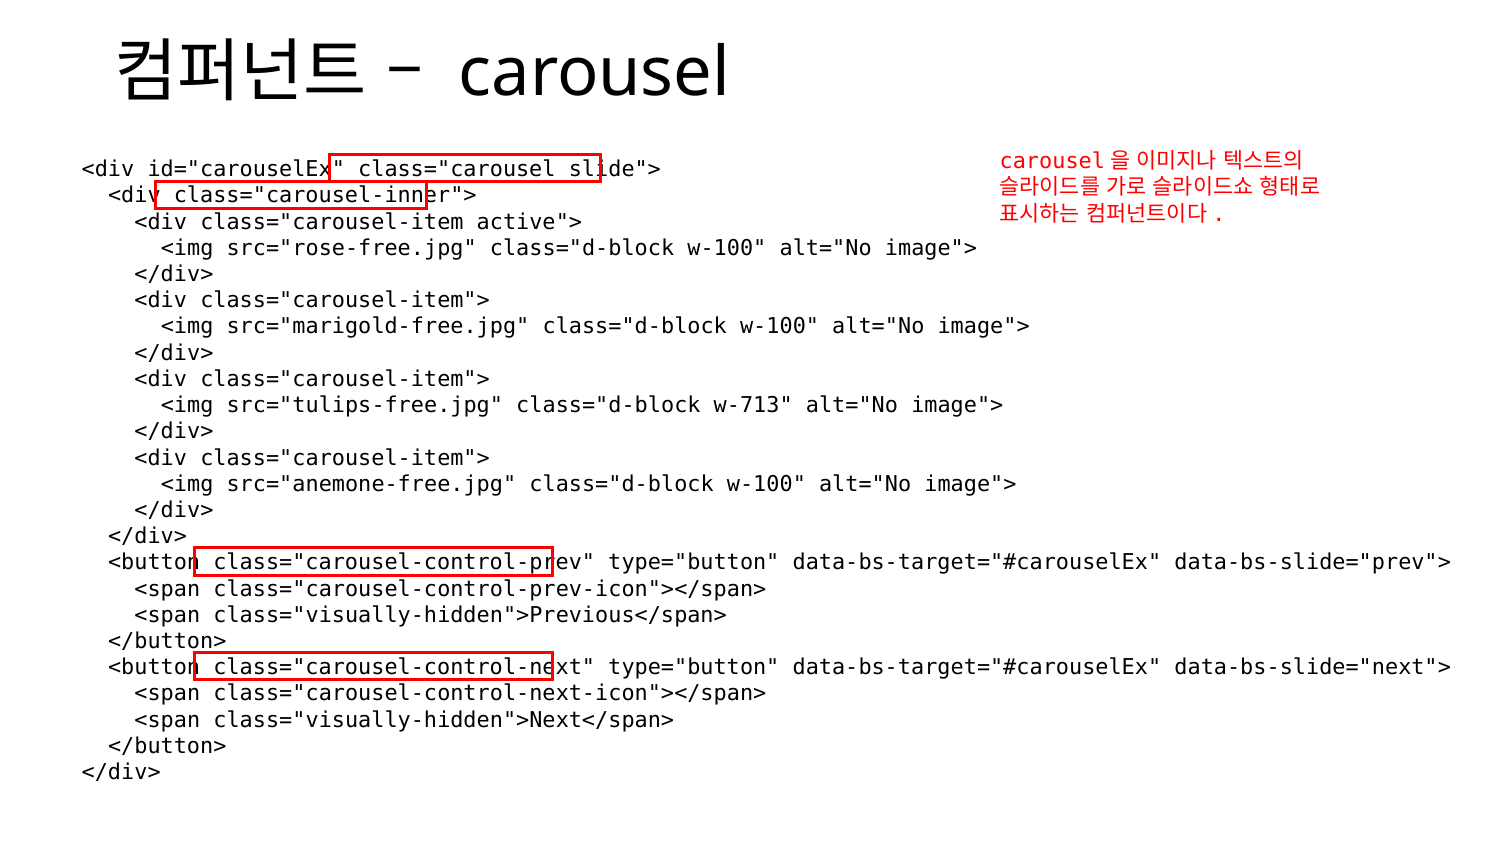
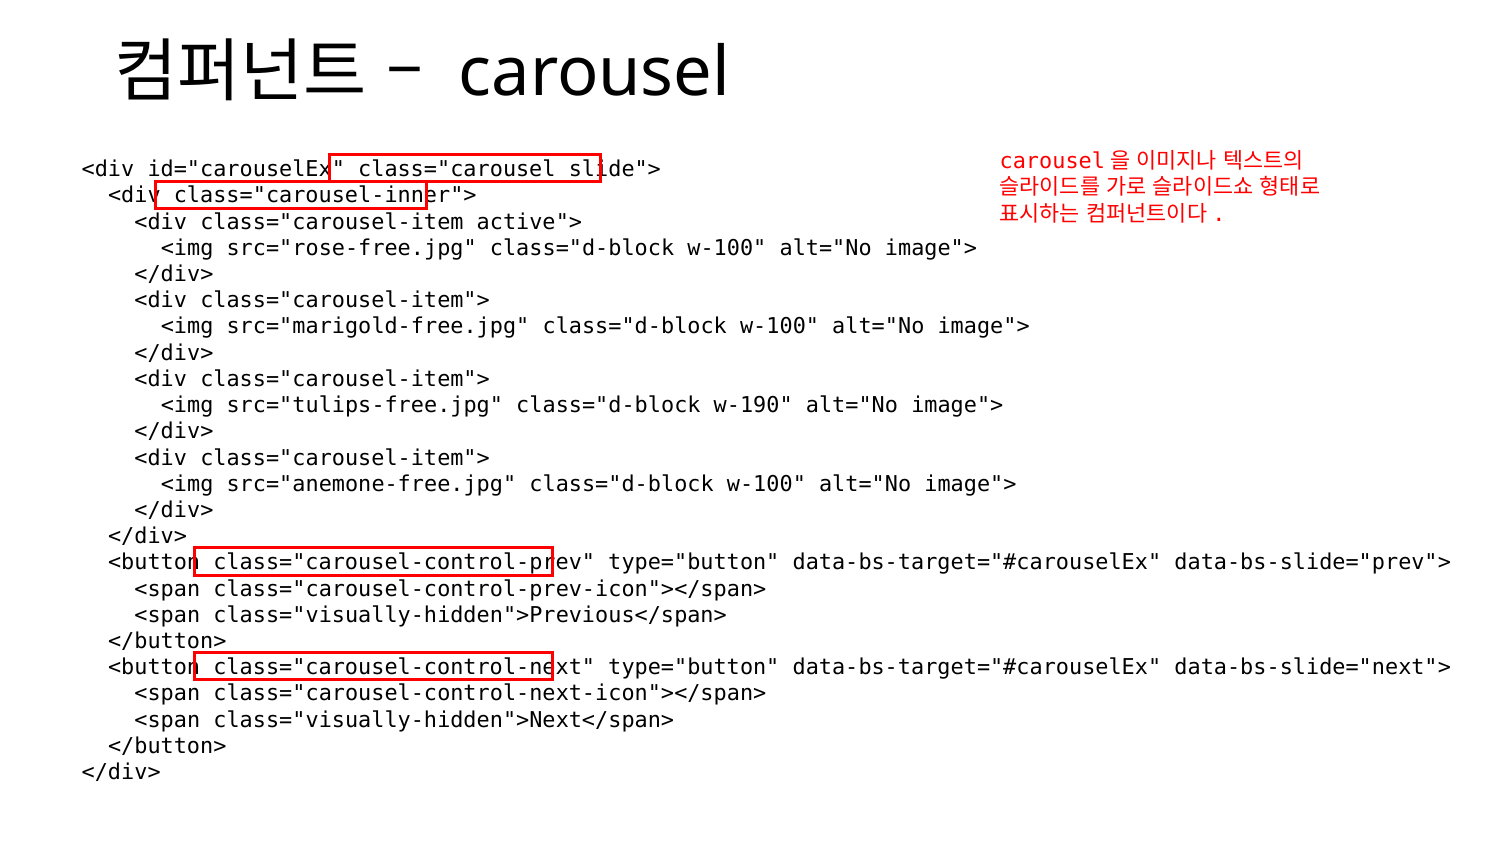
w-713: w-713 -> w-190
